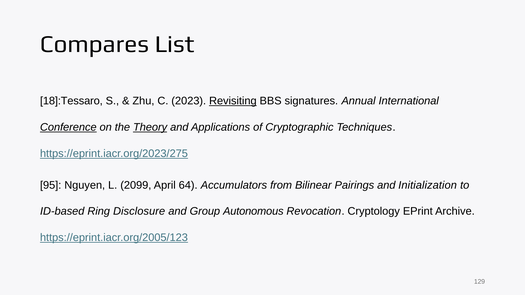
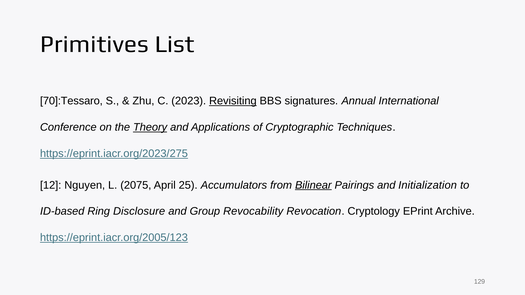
Compares: Compares -> Primitives
18]:Tessaro: 18]:Tessaro -> 70]:Tessaro
Conference underline: present -> none
95: 95 -> 12
2099: 2099 -> 2075
64: 64 -> 25
Bilinear underline: none -> present
Autonomous: Autonomous -> Revocability
